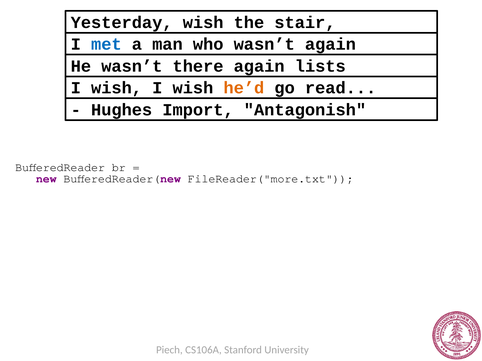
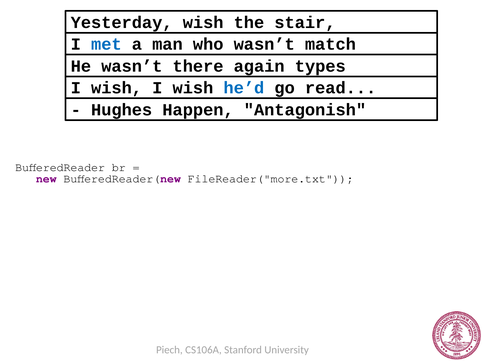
wasn’t again: again -> match
lists: lists -> types
he’d colour: orange -> blue
Import: Import -> Happen
